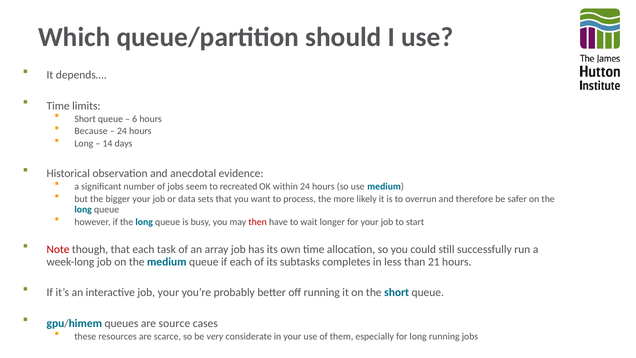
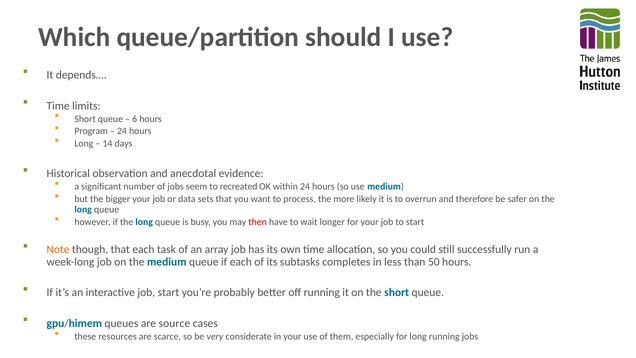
Because: Because -> Program
Note colour: red -> orange
21: 21 -> 50
job your: your -> start
